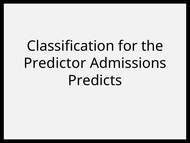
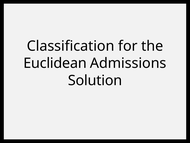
Predictor: Predictor -> Euclidean
Predicts: Predicts -> Solution
